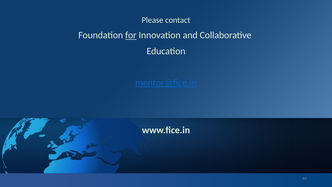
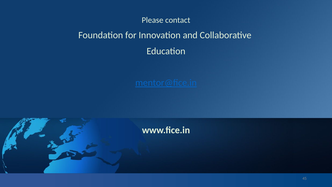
for at (131, 35) underline: present -> none
